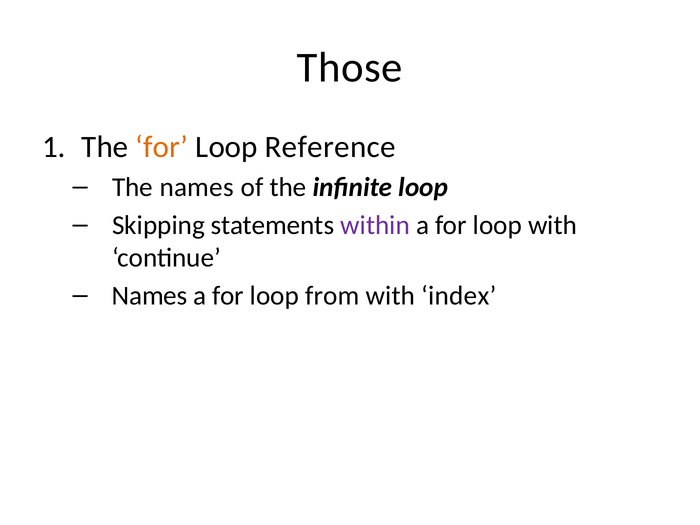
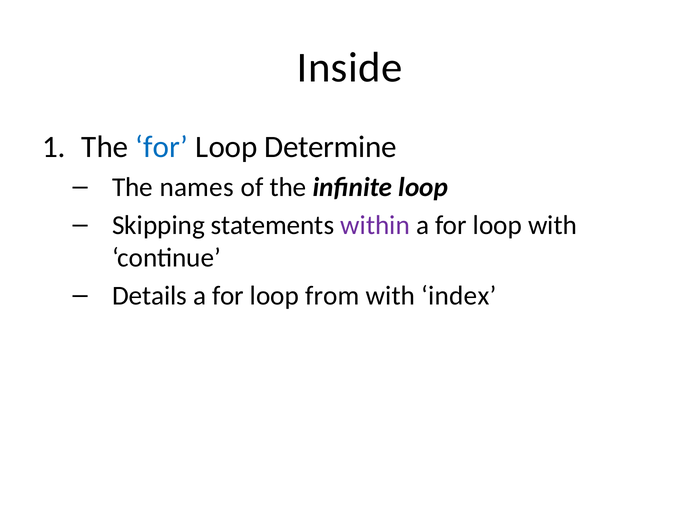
Those: Those -> Inside
for at (162, 147) colour: orange -> blue
Reference: Reference -> Determine
Names at (150, 296): Names -> Details
